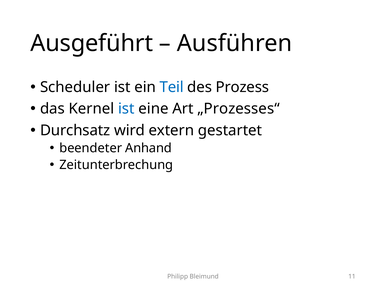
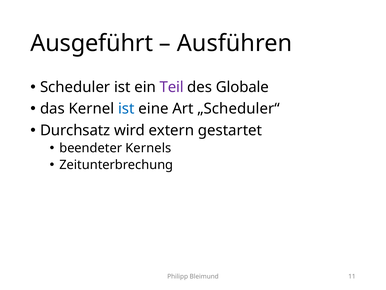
Teil colour: blue -> purple
Prozess: Prozess -> Globale
„Prozesses“: „Prozesses“ -> „Scheduler“
Anhand: Anhand -> Kernels
